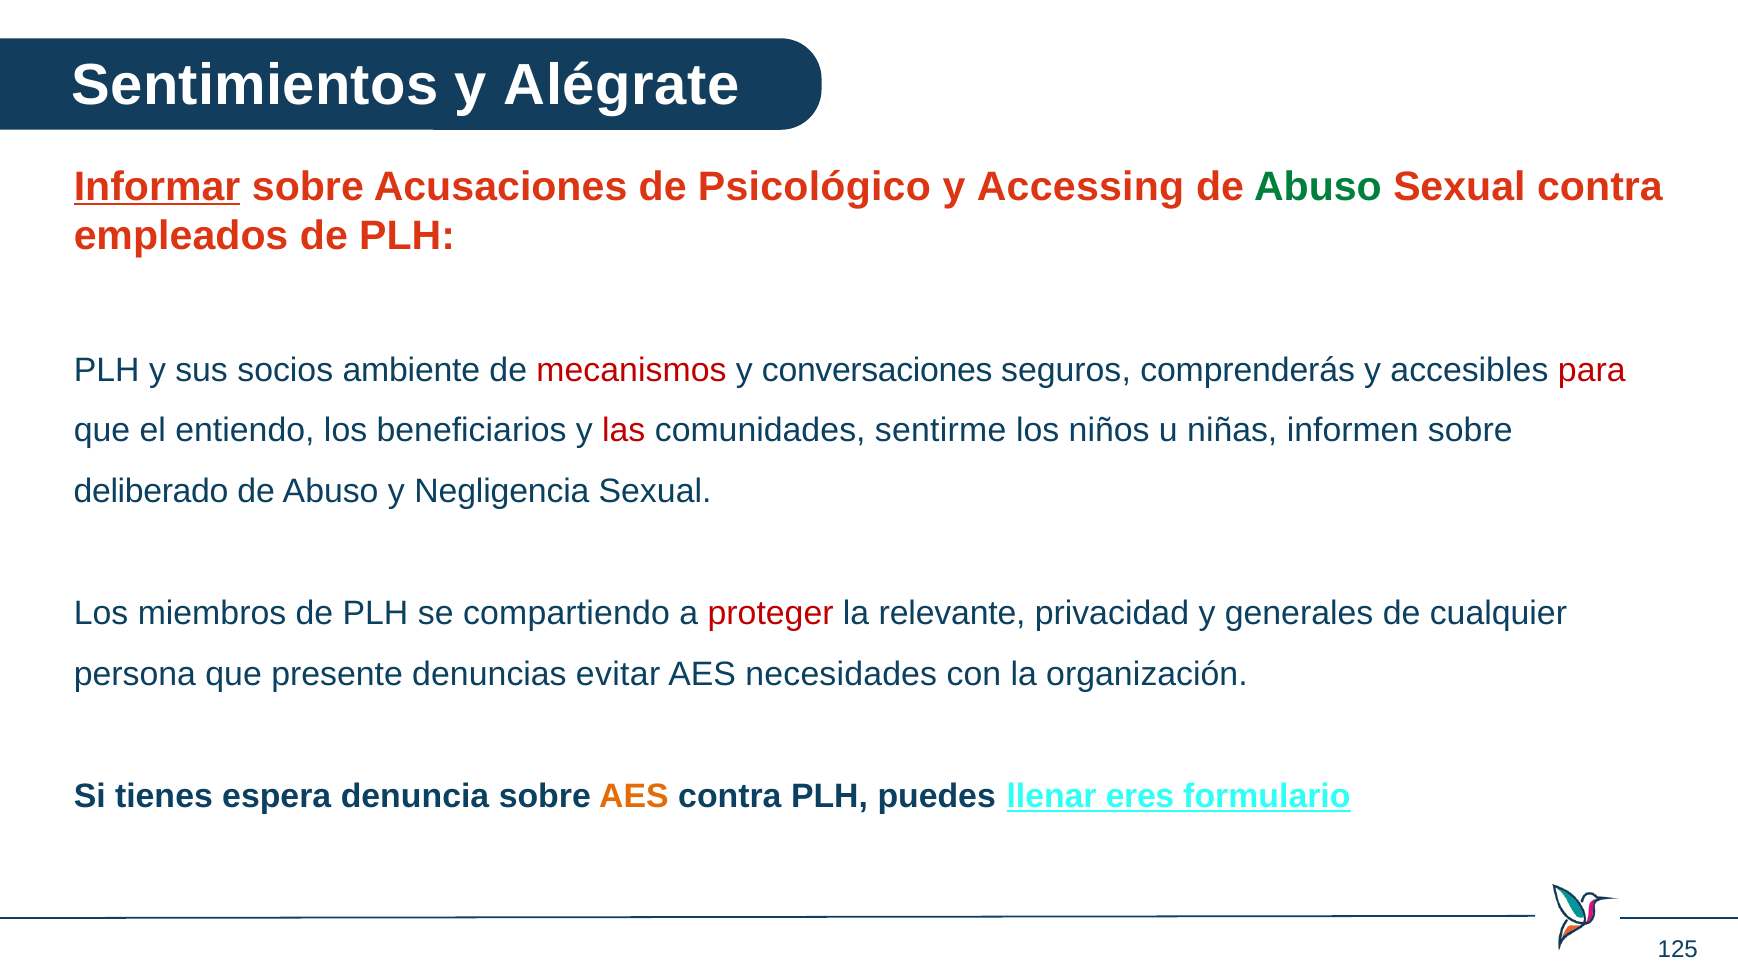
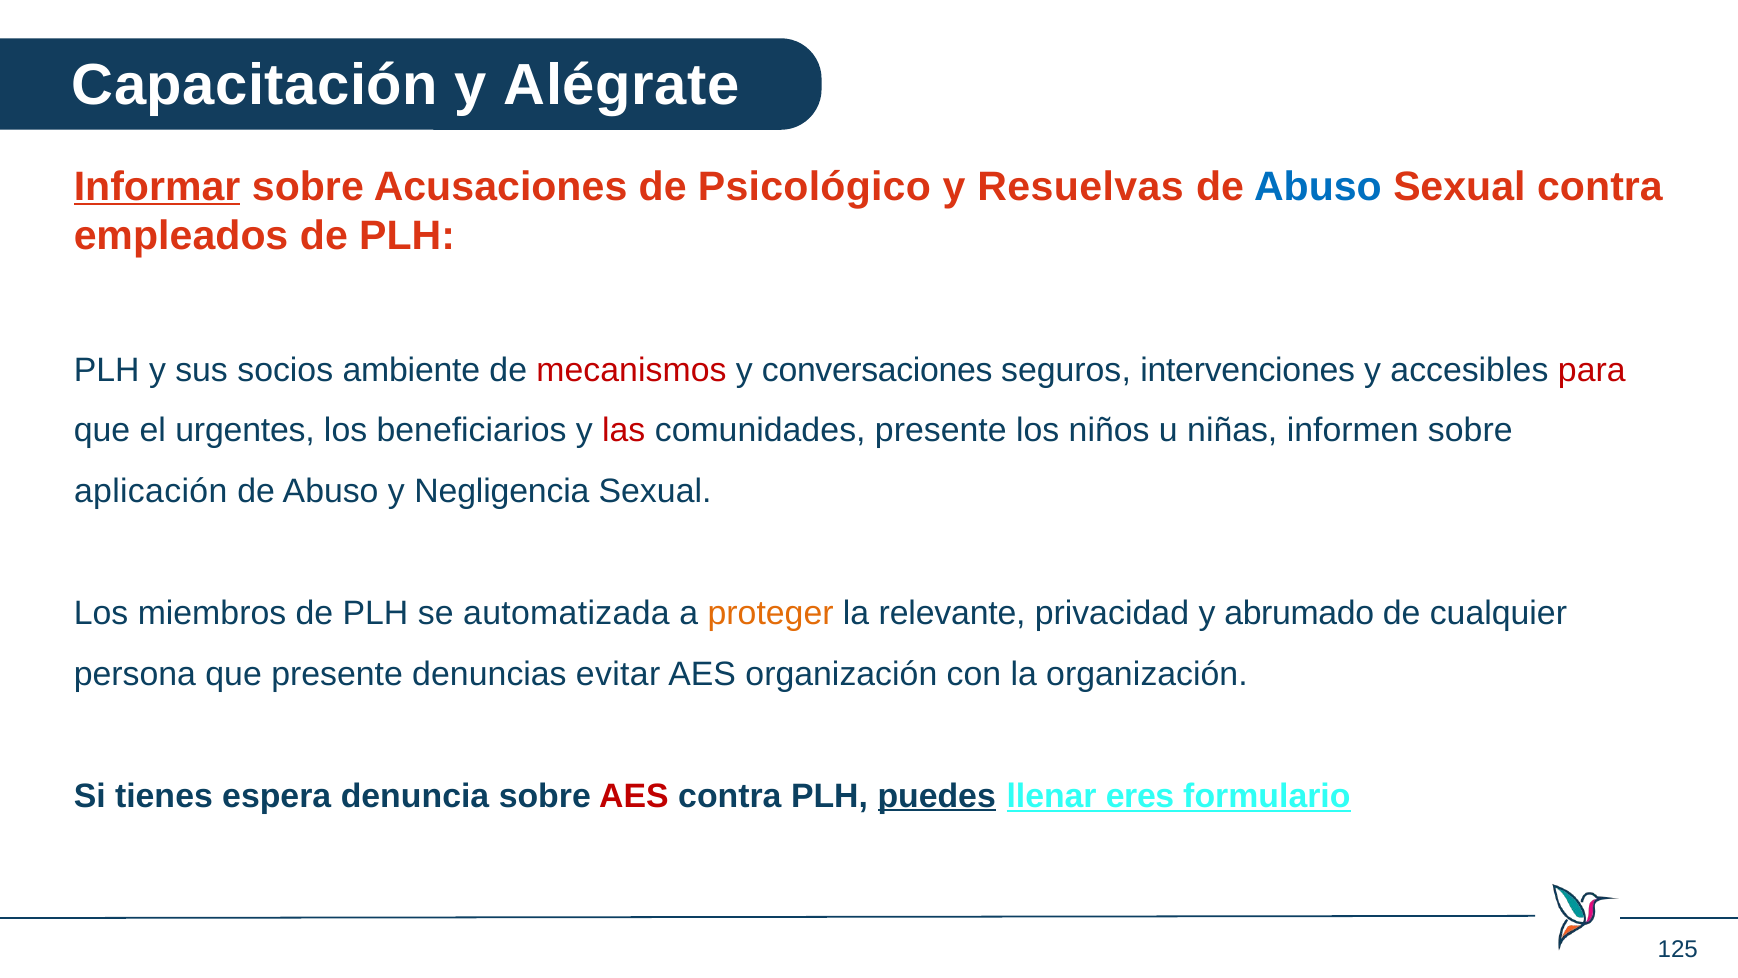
Sentimientos: Sentimientos -> Capacitación
Accessing: Accessing -> Resuelvas
Abuso at (1318, 186) colour: green -> blue
comprenderás: comprenderás -> intervenciones
entiendo: entiendo -> urgentes
comunidades sentirme: sentirme -> presente
deliberado: deliberado -> aplicación
compartiendo: compartiendo -> automatizada
proteger colour: red -> orange
generales: generales -> abrumado
AES necesidades: necesidades -> organización
AES at (634, 796) colour: orange -> red
puedes underline: none -> present
